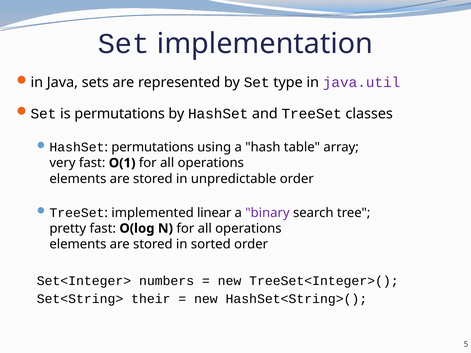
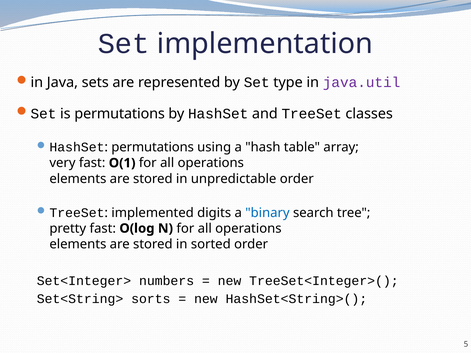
linear: linear -> digits
binary colour: purple -> blue
their: their -> sorts
